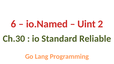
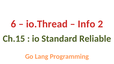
io.Named: io.Named -> io.Thread
Uint: Uint -> Info
Ch.30: Ch.30 -> Ch.15
